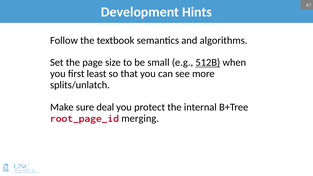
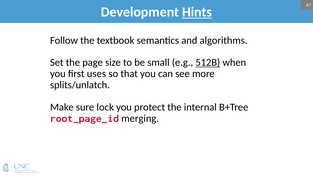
Hints underline: none -> present
least: least -> uses
deal: deal -> lock
